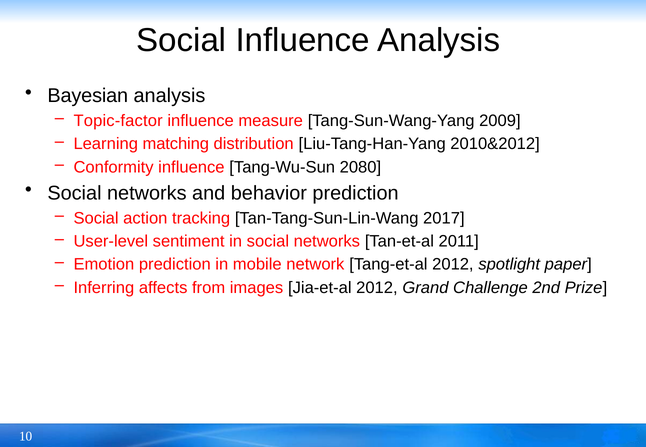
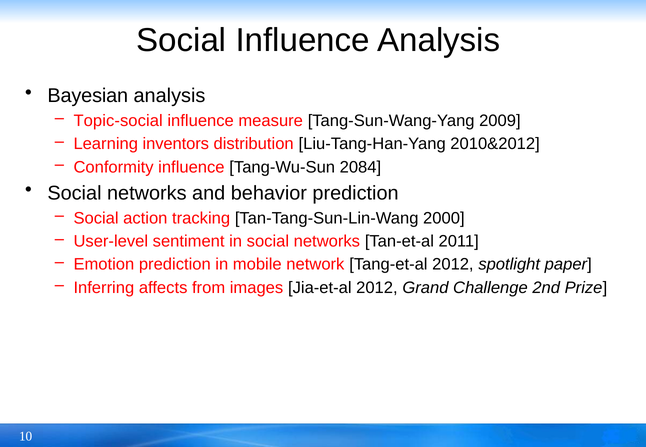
Topic-factor: Topic-factor -> Topic-social
matching: matching -> inventors
2080: 2080 -> 2084
2017: 2017 -> 2000
